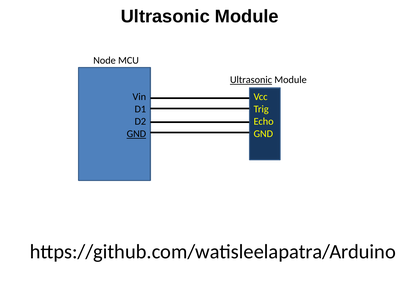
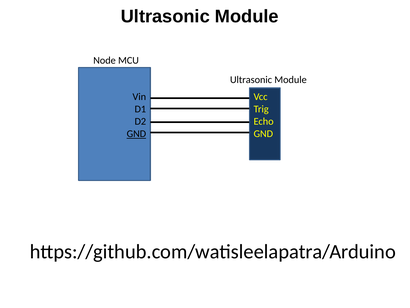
Ultrasonic at (251, 80) underline: present -> none
